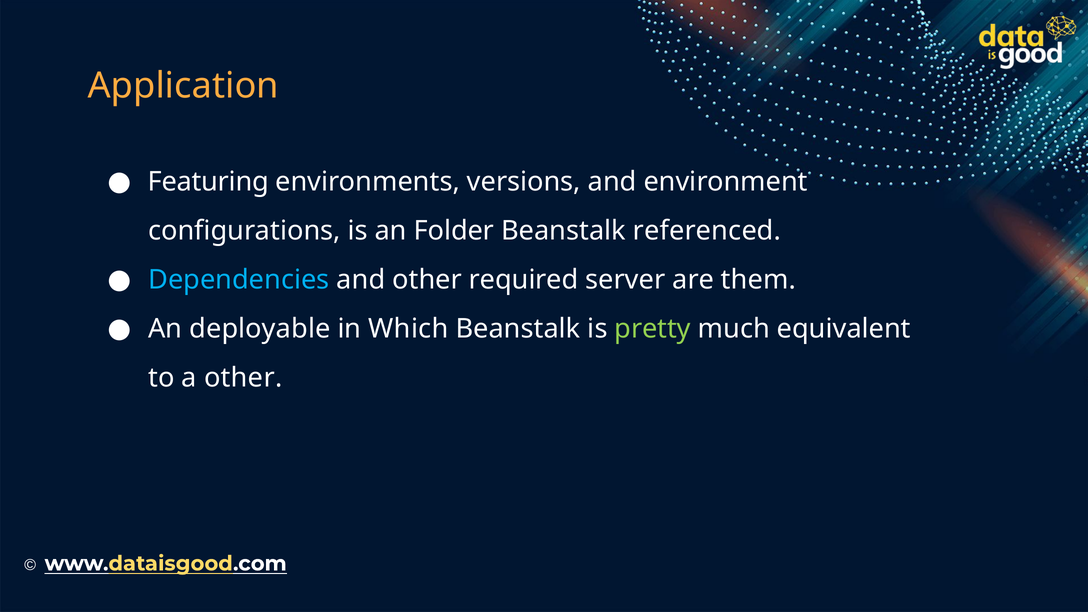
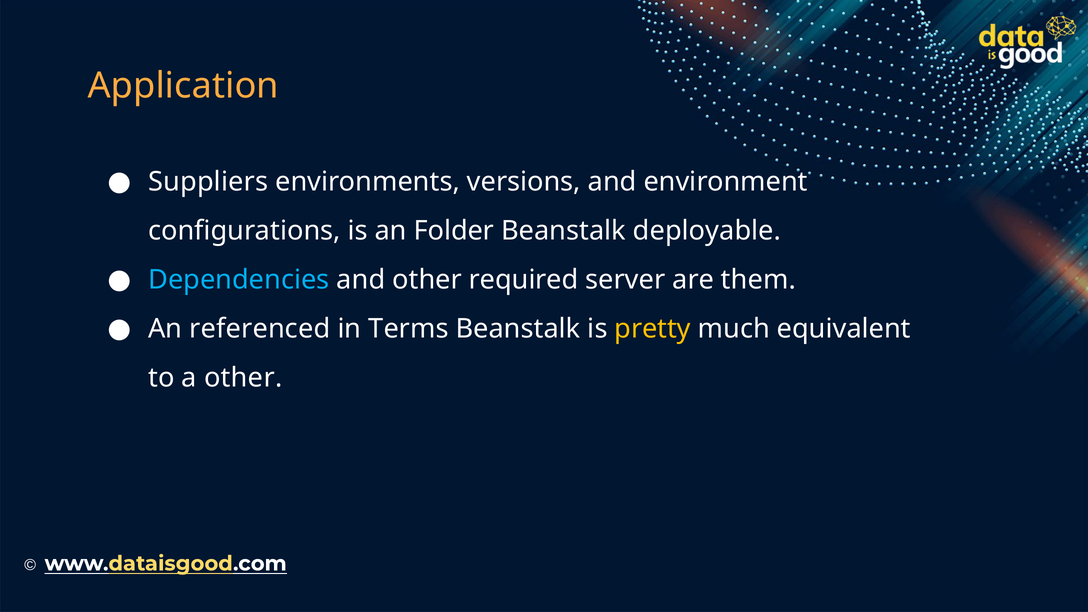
Featuring: Featuring -> Suppliers
referenced: referenced -> deployable
deployable: deployable -> referenced
Which: Which -> Terms
pretty colour: light green -> yellow
